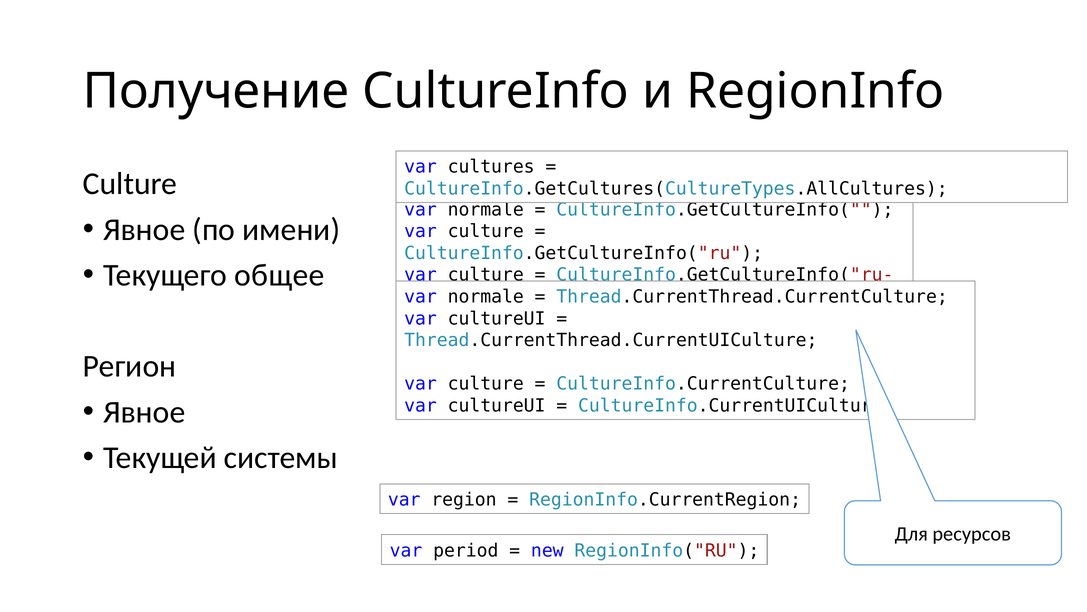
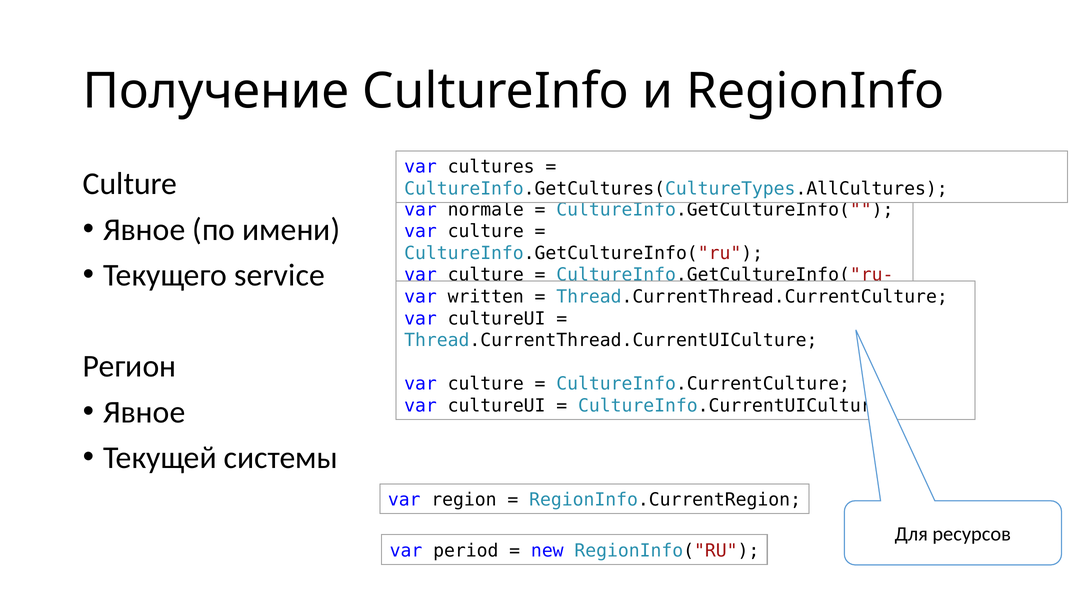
общее: общее -> service
normale at (486, 297): normale -> written
